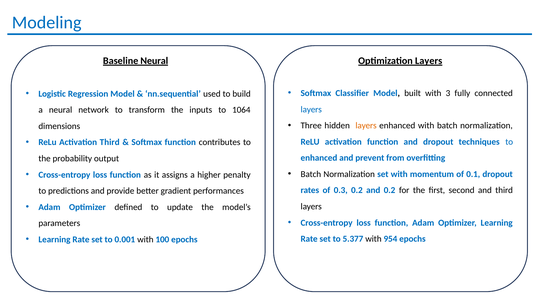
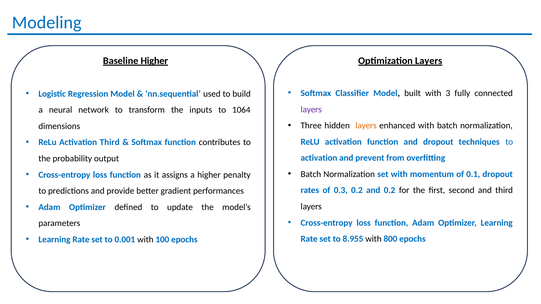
Baseline Neural: Neural -> Higher
layers at (311, 109) colour: blue -> purple
enhanced at (319, 158): enhanced -> activation
5.377: 5.377 -> 8.955
954: 954 -> 800
